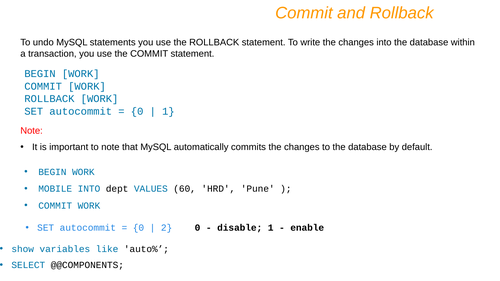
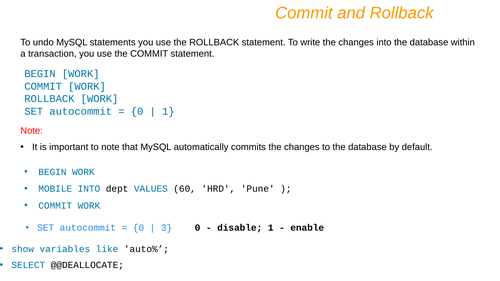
2: 2 -> 3
@@COMPONENTS: @@COMPONENTS -> @@DEALLOCATE
